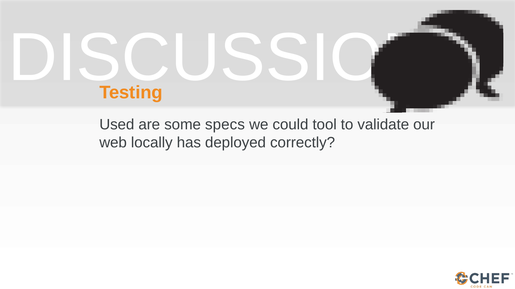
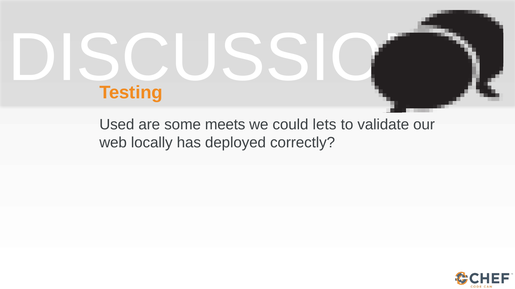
specs: specs -> meets
tool: tool -> lets
